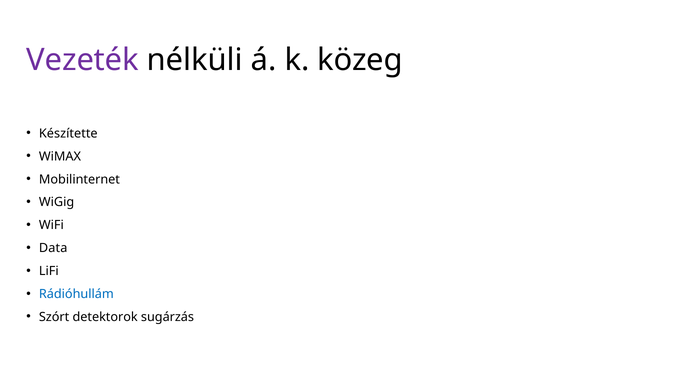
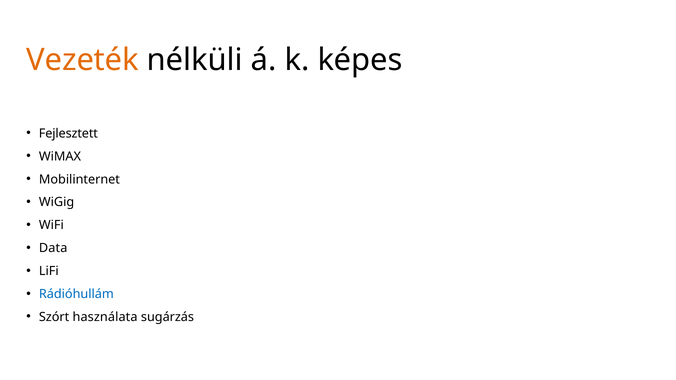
Vezeték colour: purple -> orange
közeg: közeg -> képes
Készítette: Készítette -> Fejlesztett
detektorok: detektorok -> használata
